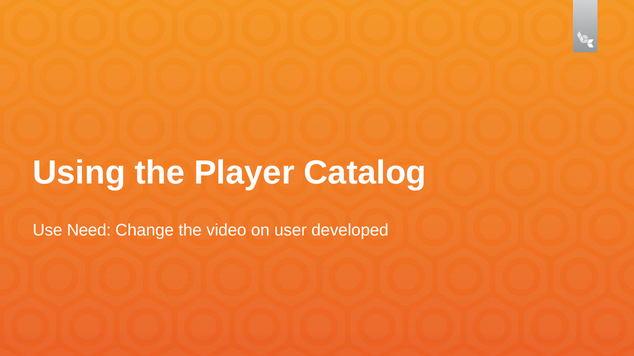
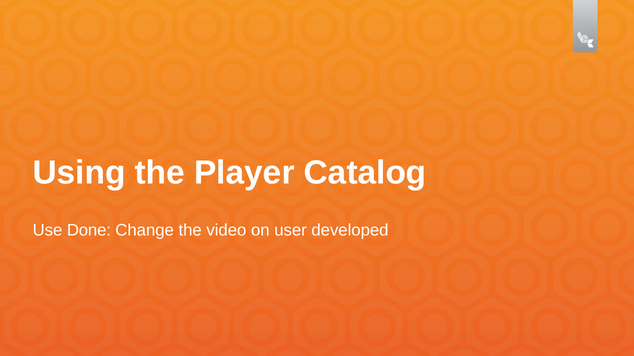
Need: Need -> Done
